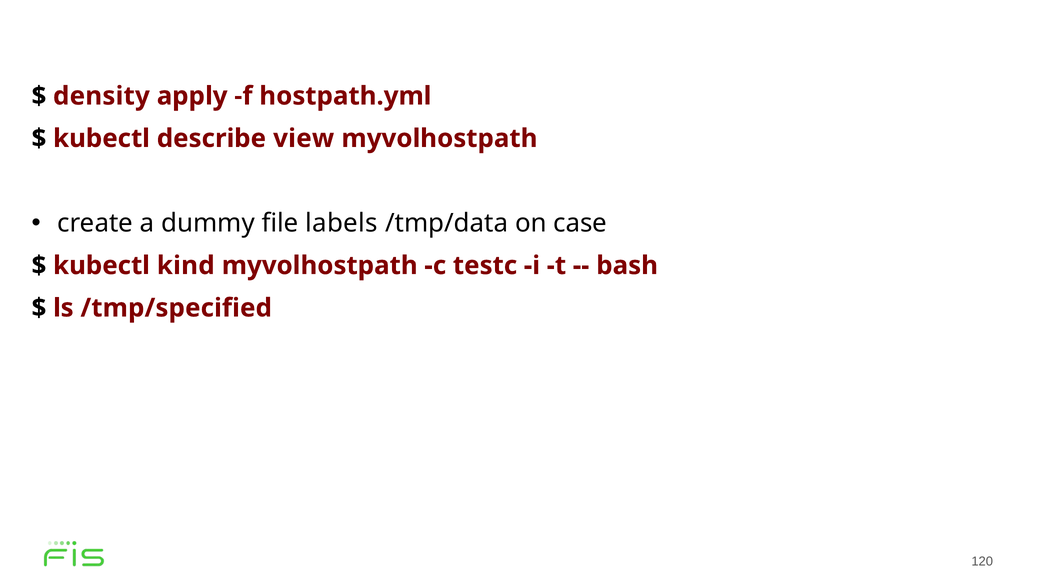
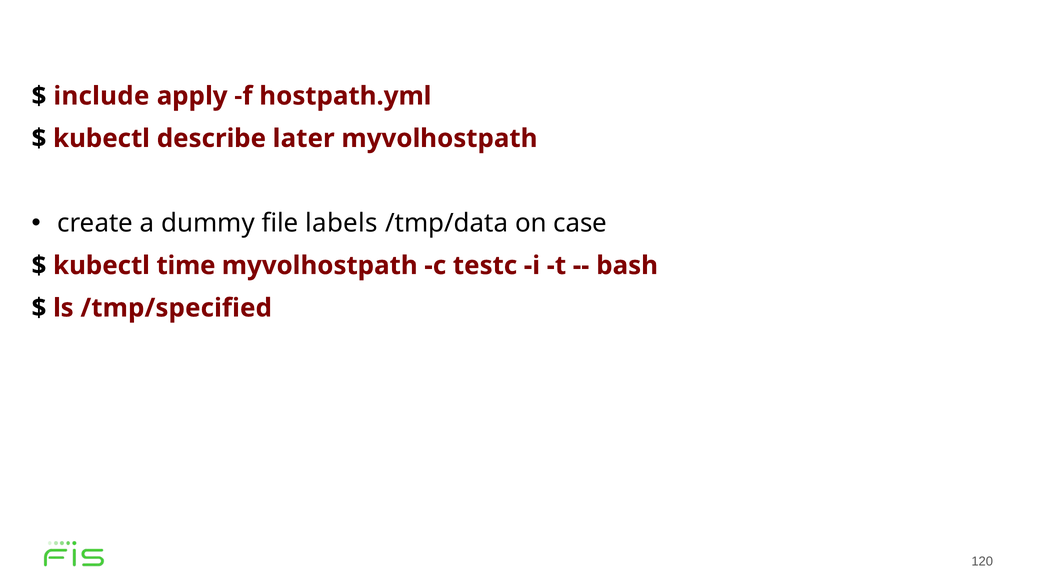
density: density -> include
view: view -> later
kind: kind -> time
